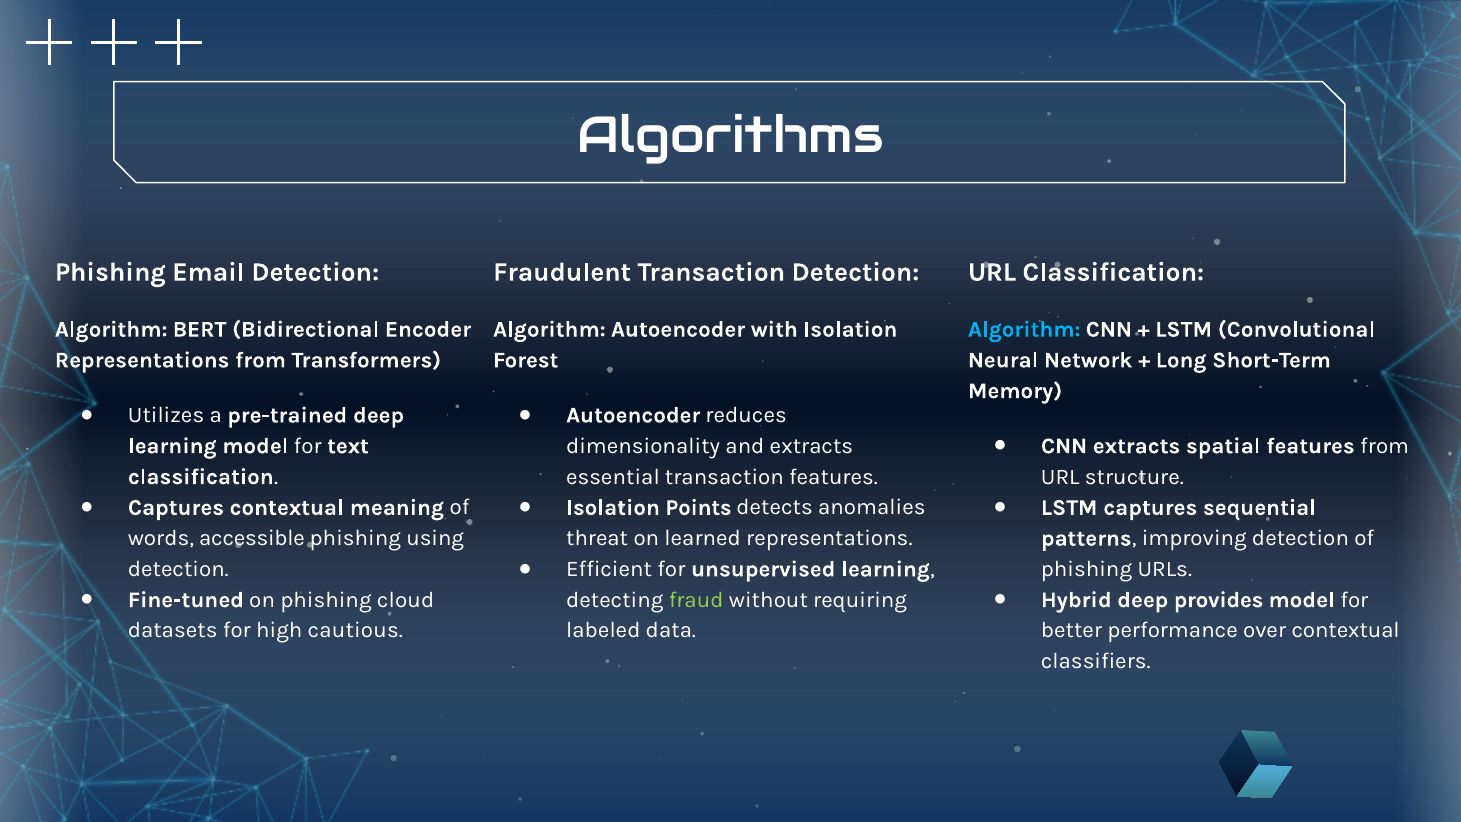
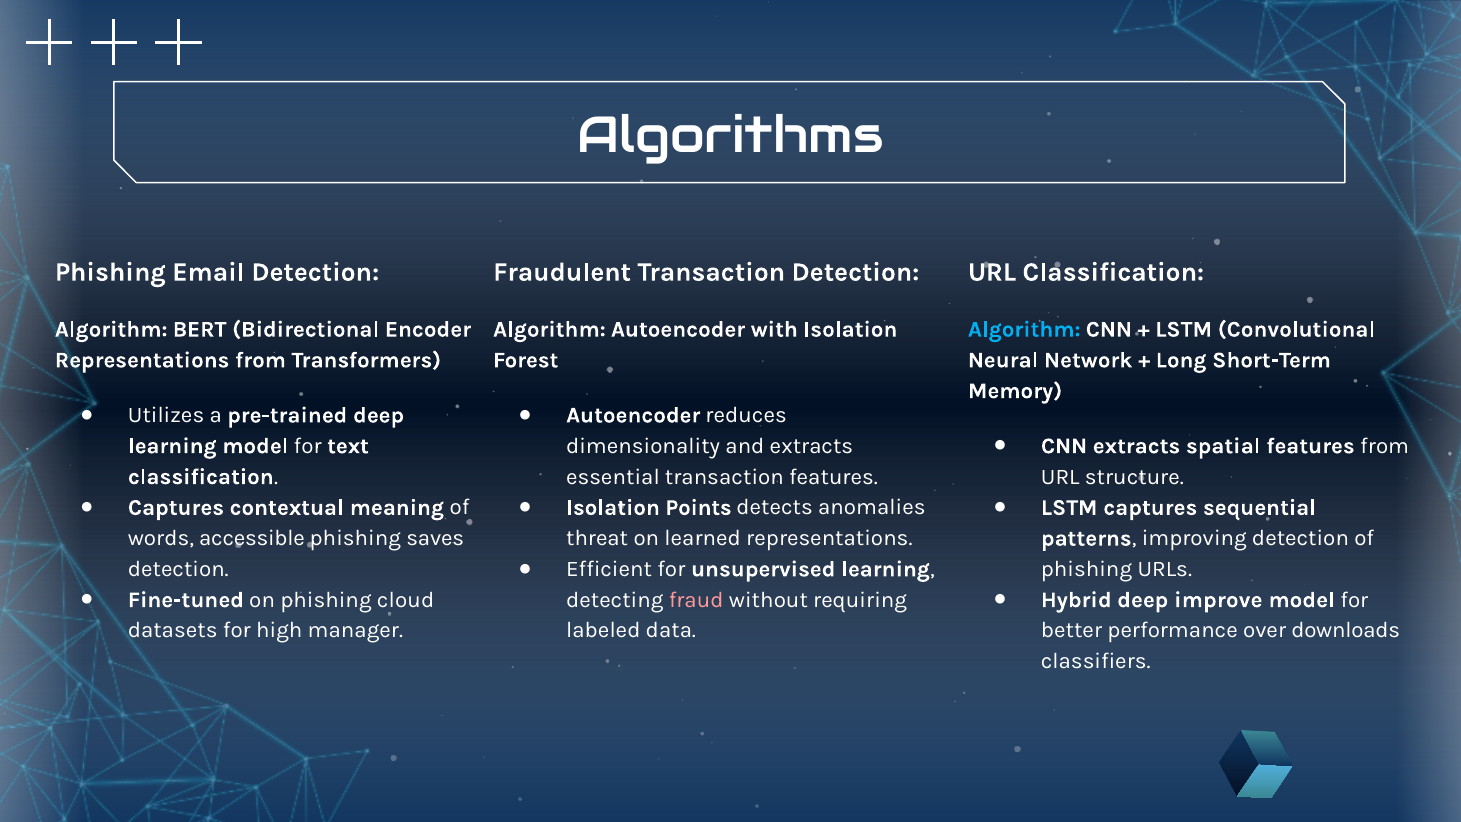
using: using -> saves
provides: provides -> improve
fraud colour: light green -> pink
cautious: cautious -> manager
over contextual: contextual -> downloads
